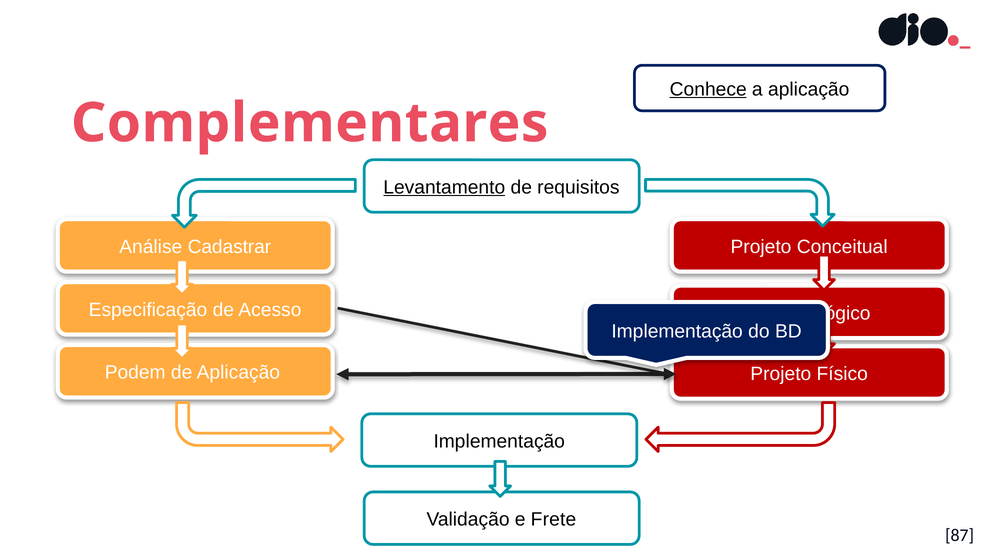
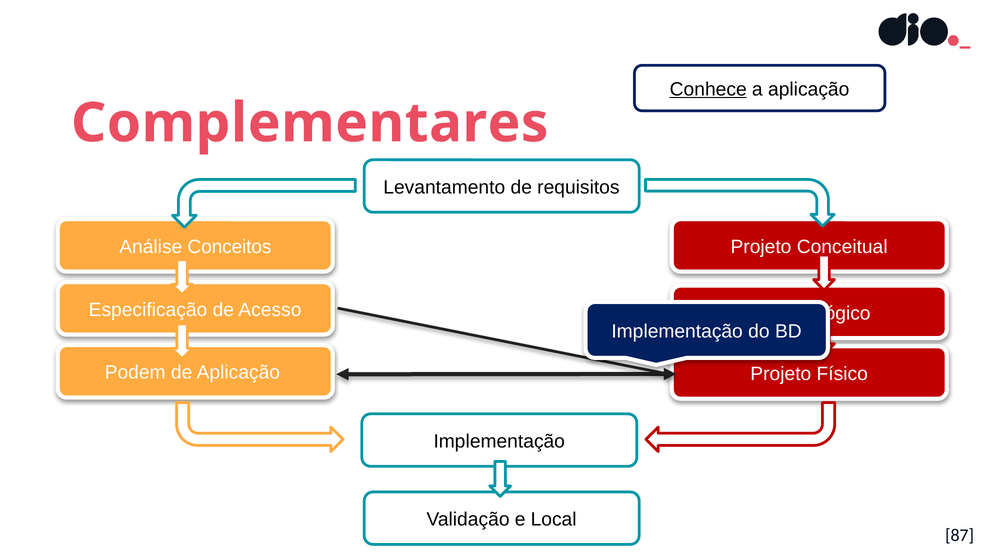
Levantamento underline: present -> none
Cadastrar: Cadastrar -> Conceitos
Frete: Frete -> Local
